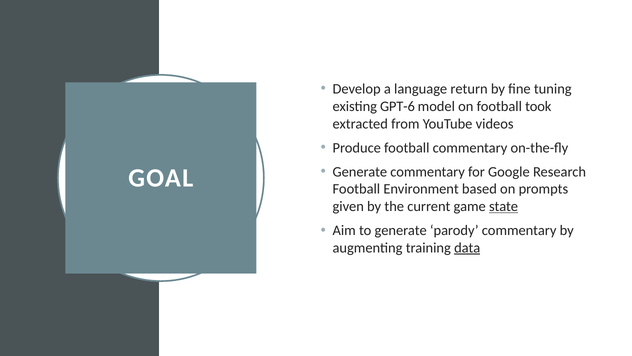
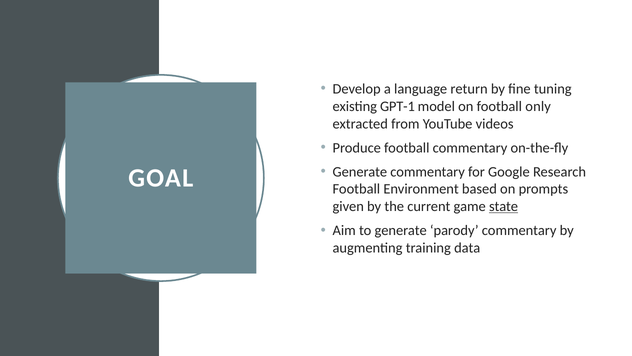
GPT-6: GPT-6 -> GPT-1
took: took -> only
data underline: present -> none
